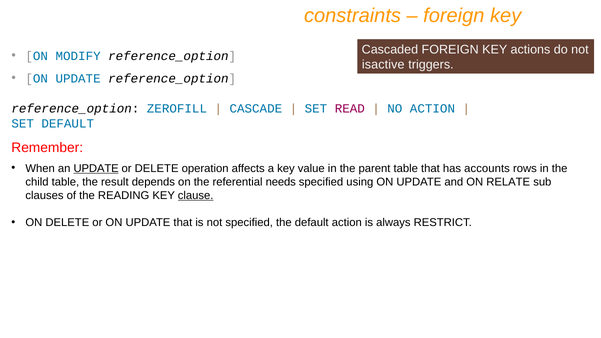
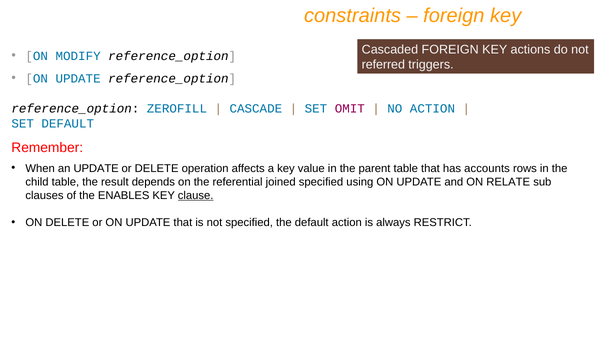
isactive: isactive -> referred
READ: READ -> OMIT
UPDATE at (96, 168) underline: present -> none
needs: needs -> joined
READING: READING -> ENABLES
